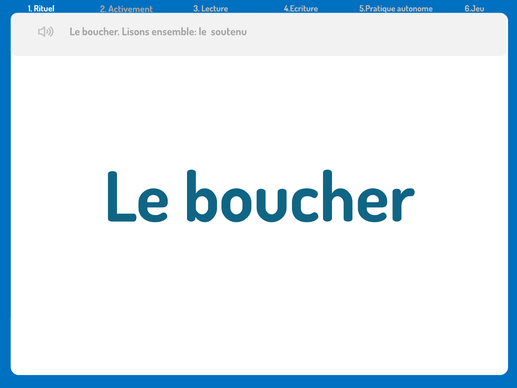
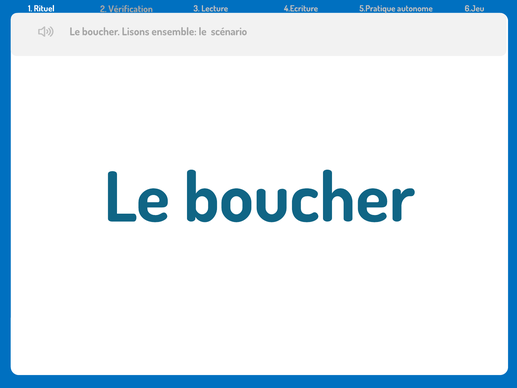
Activement: Activement -> Vérification
soutenu: soutenu -> scénario
